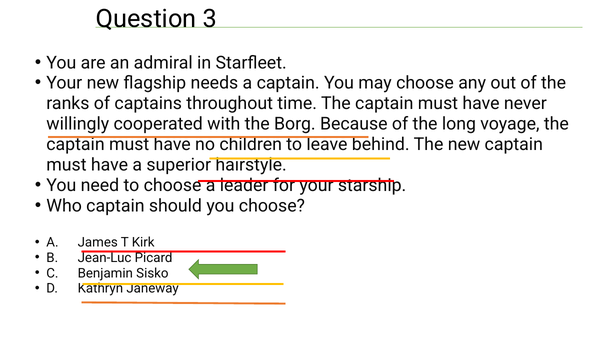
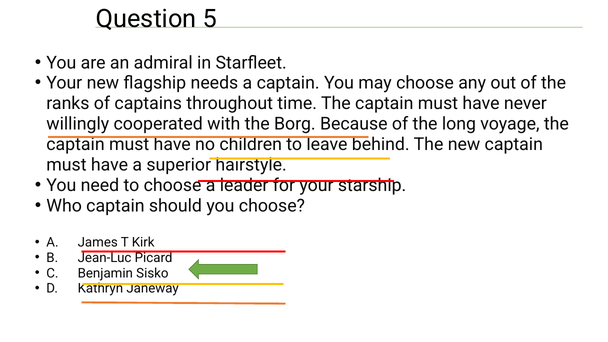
3: 3 -> 5
